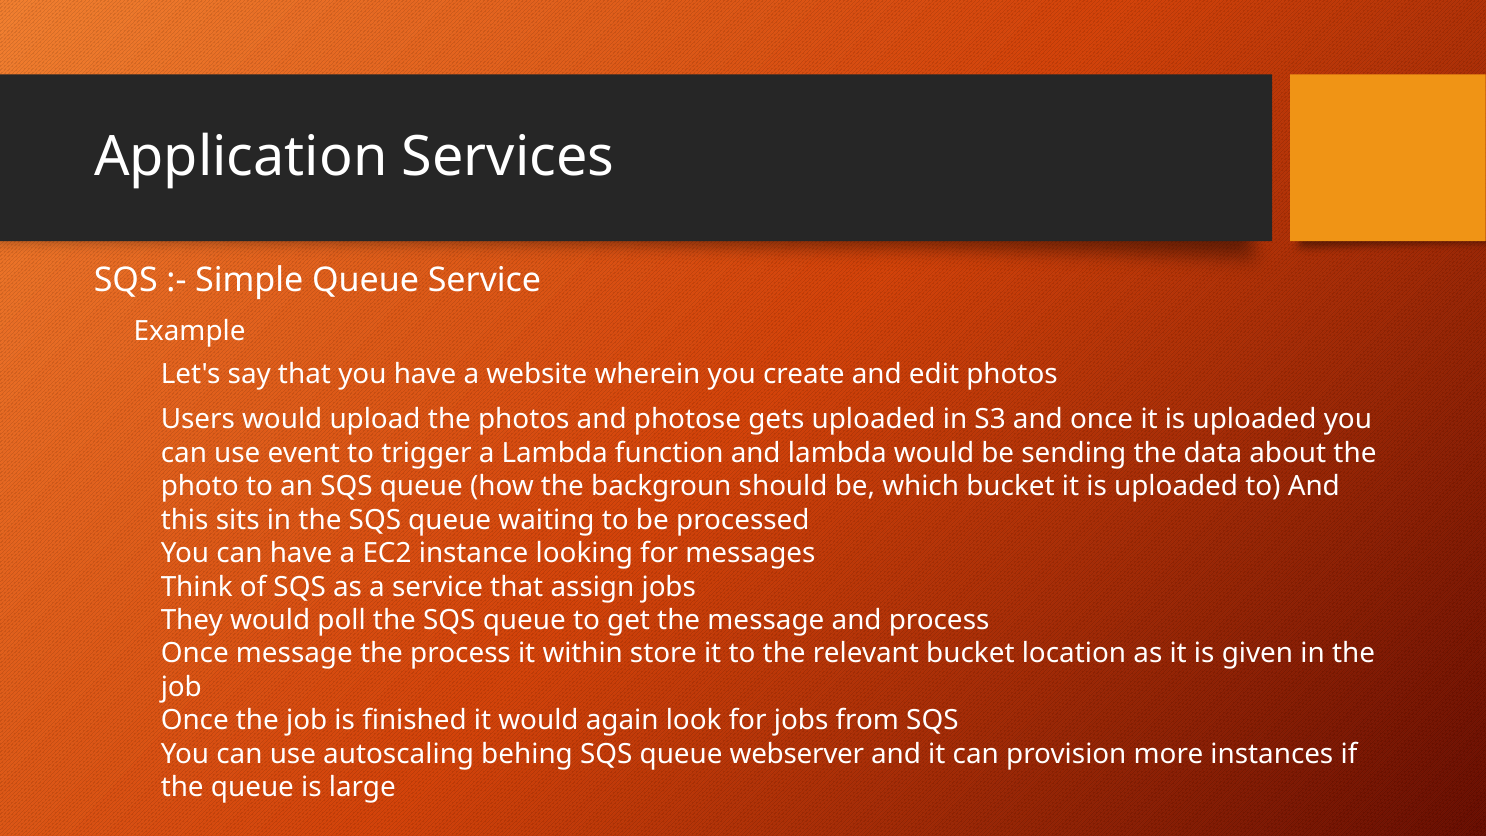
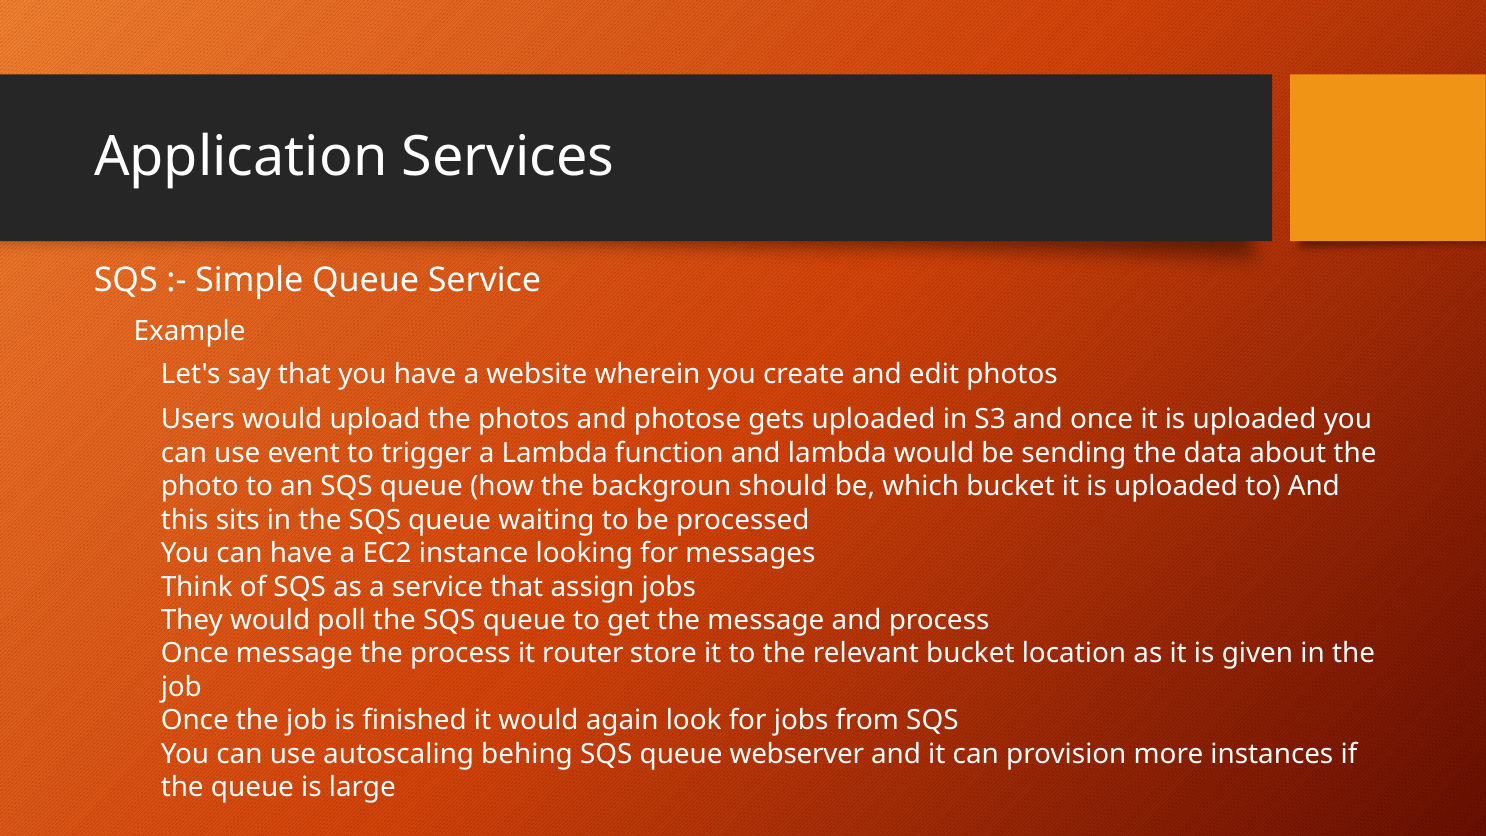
within: within -> router
